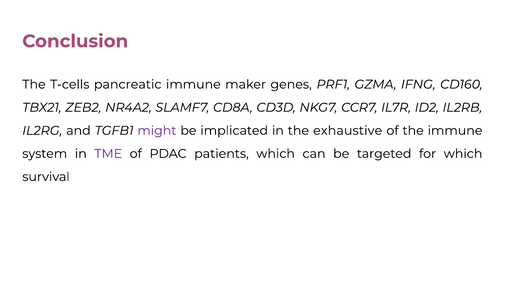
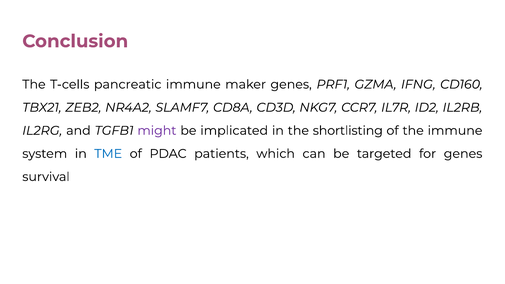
exhaustive: exhaustive -> shortlisting
TME colour: purple -> blue
for which: which -> genes
